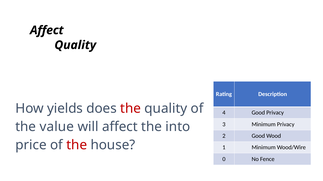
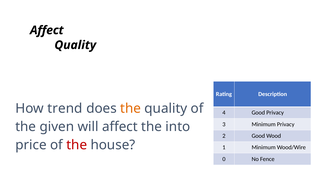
yields: yields -> trend
the at (131, 109) colour: red -> orange
value: value -> given
